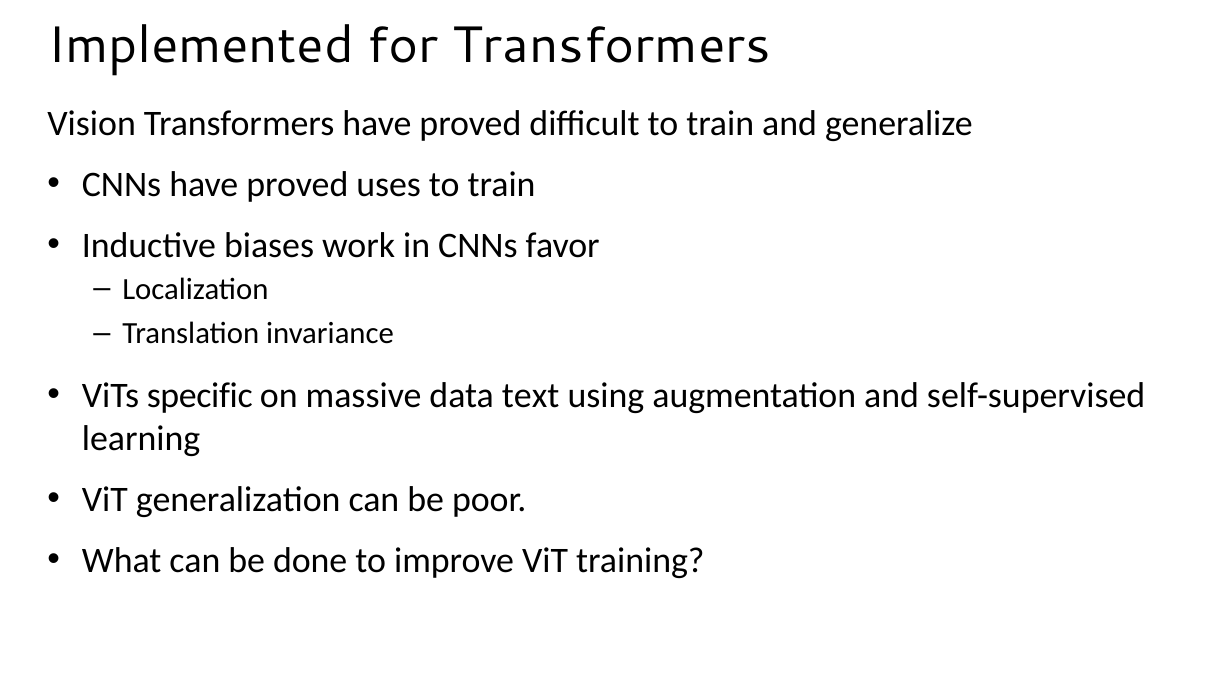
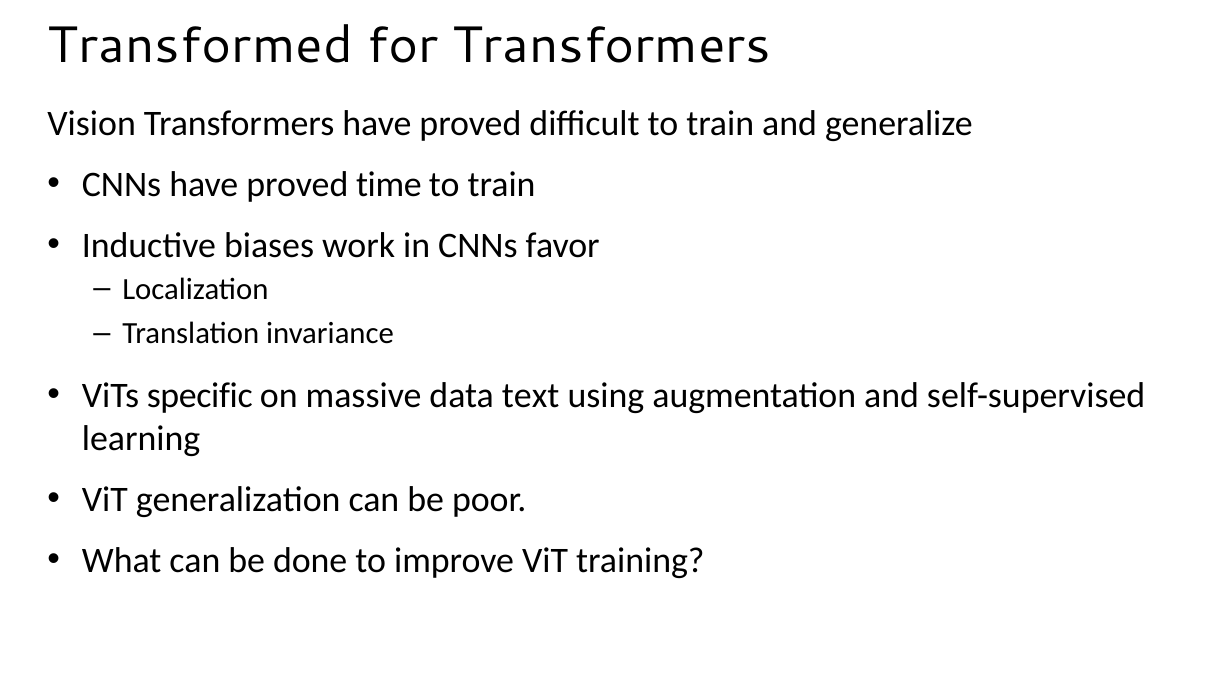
Implemented: Implemented -> Transformed
uses: uses -> time
